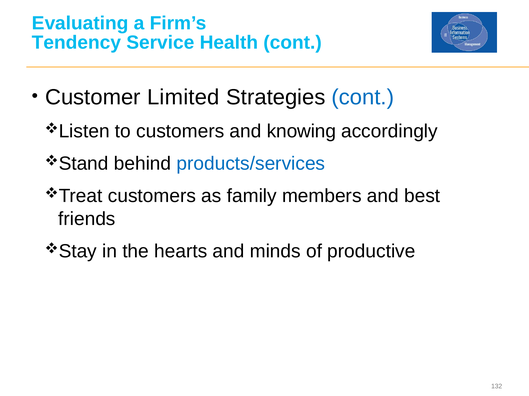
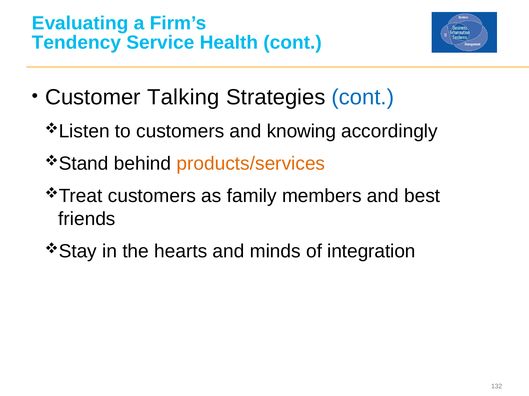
Limited: Limited -> Talking
products/services colour: blue -> orange
productive: productive -> integration
